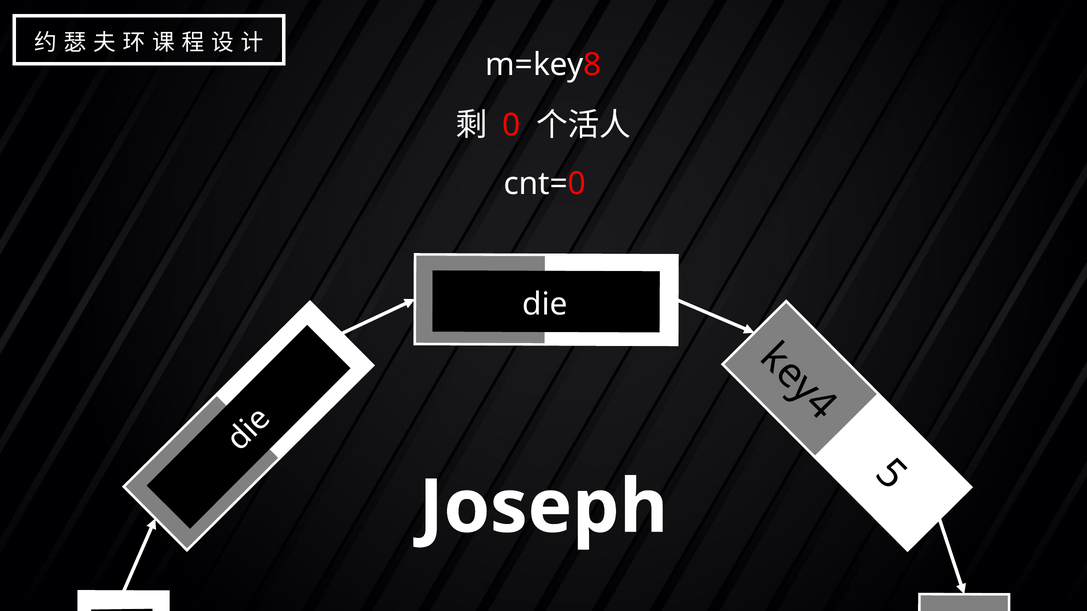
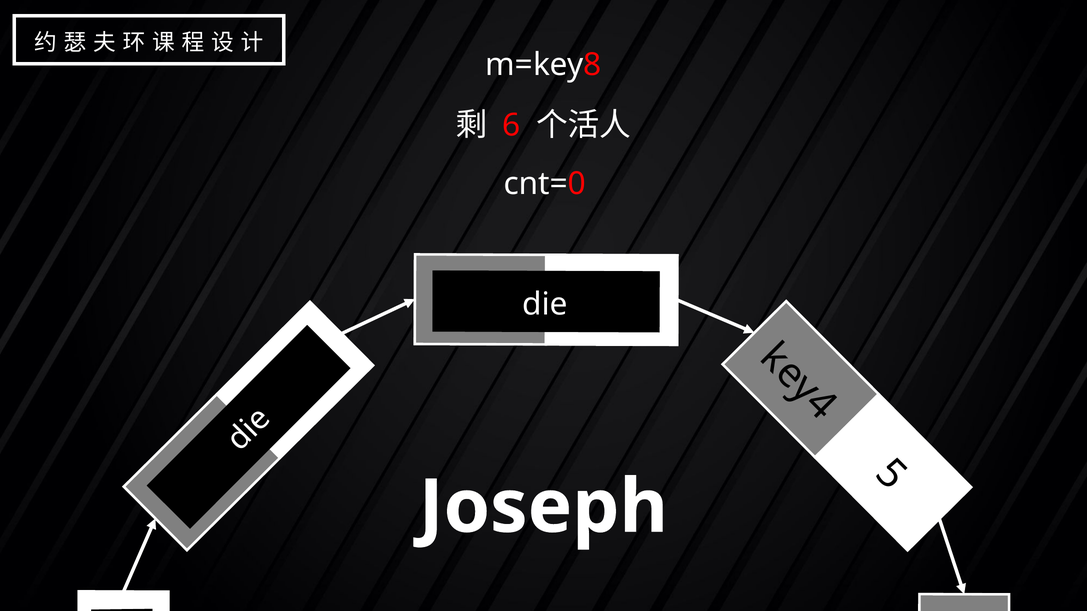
0: 0 -> 6
